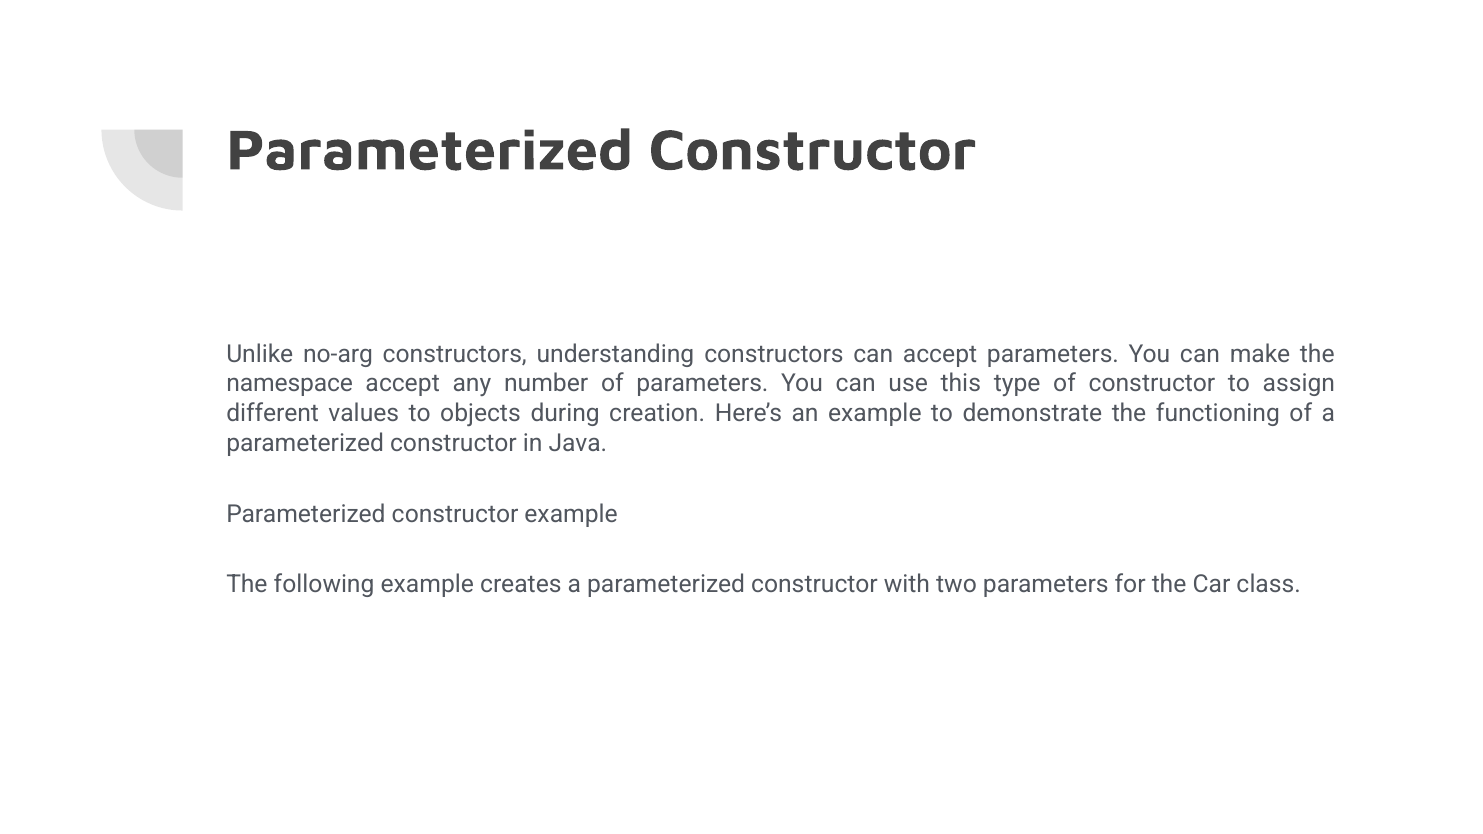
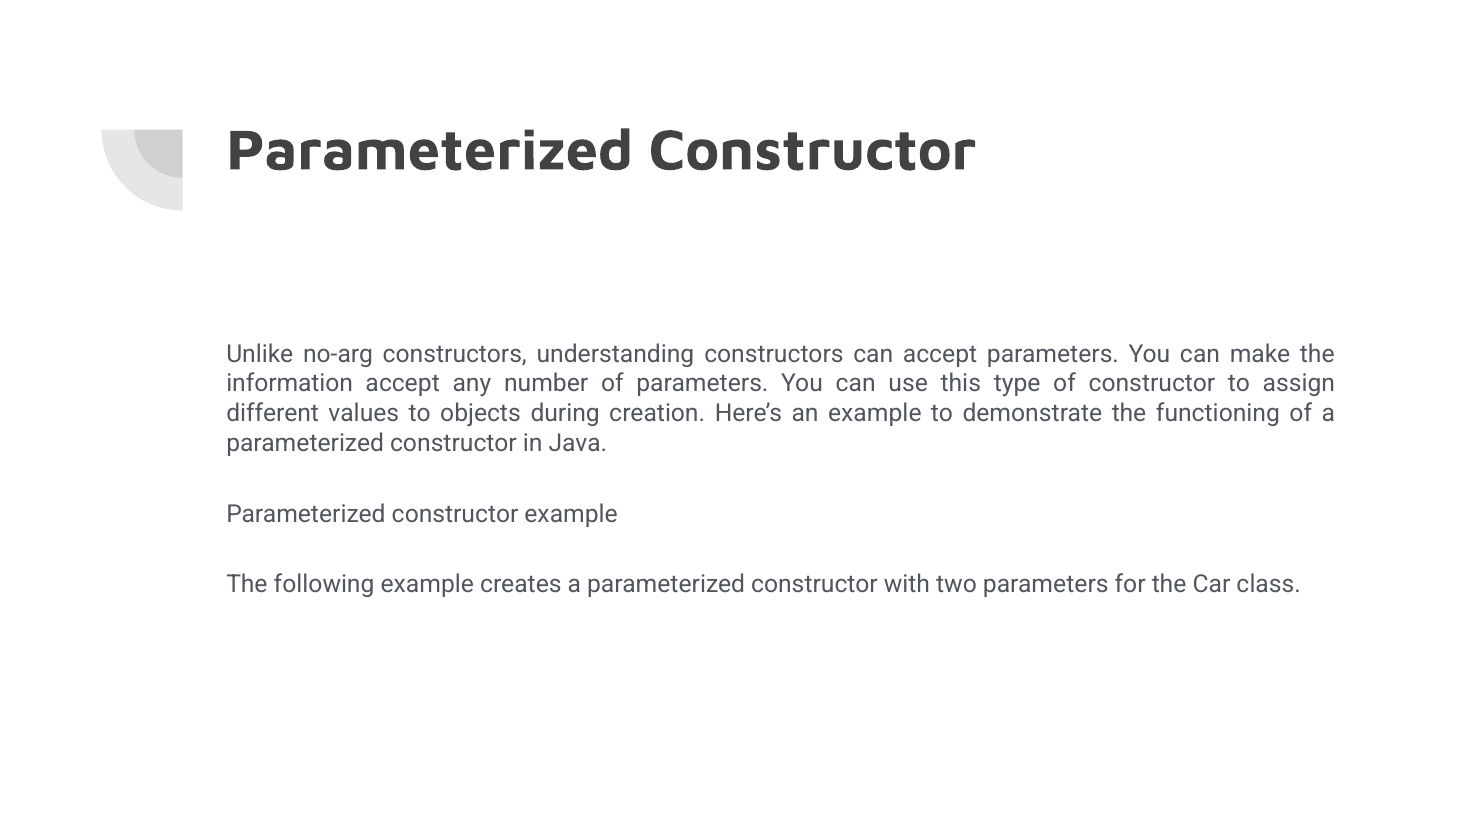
namespace: namespace -> information
